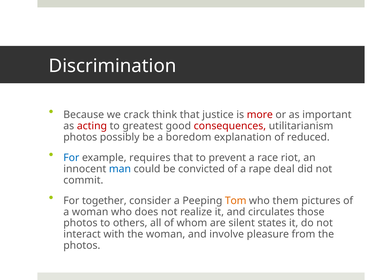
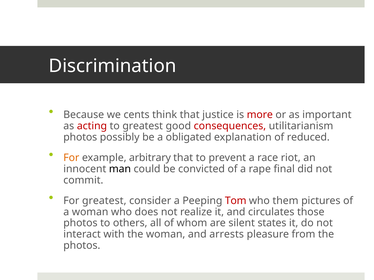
crack: crack -> cents
boredom: boredom -> obligated
For at (71, 158) colour: blue -> orange
requires: requires -> arbitrary
man colour: blue -> black
deal: deal -> final
For together: together -> greatest
Tom colour: orange -> red
involve: involve -> arrests
